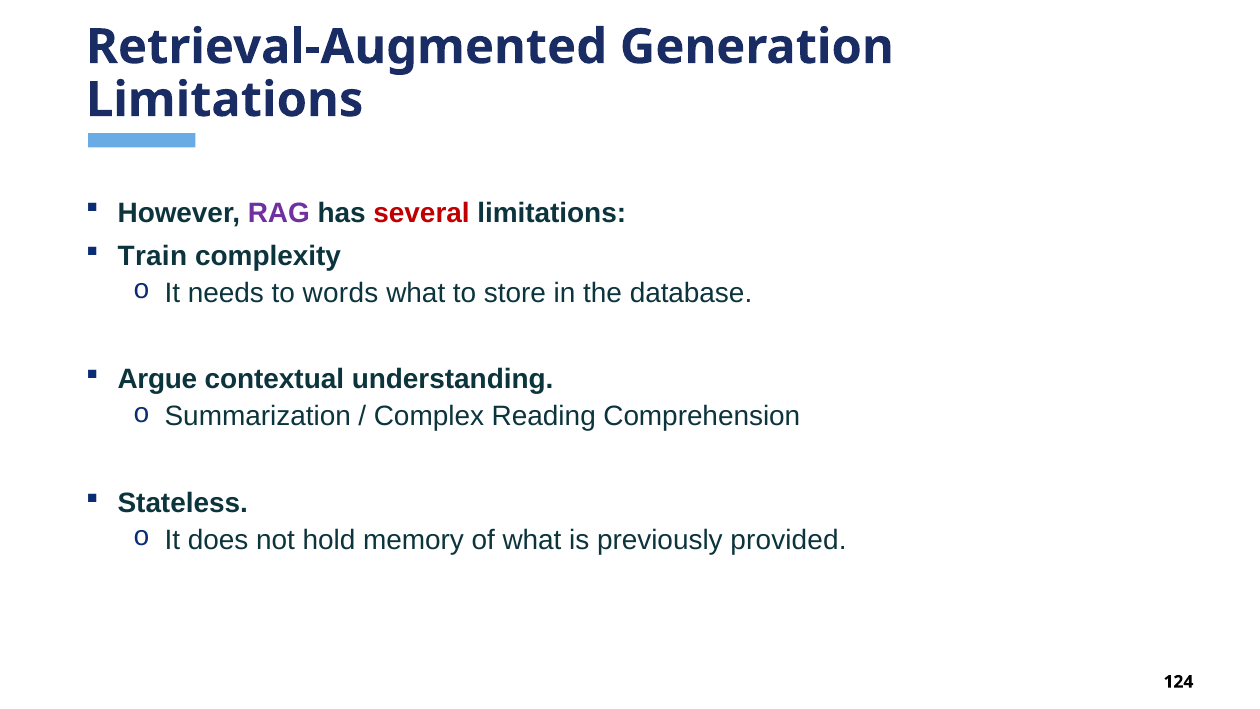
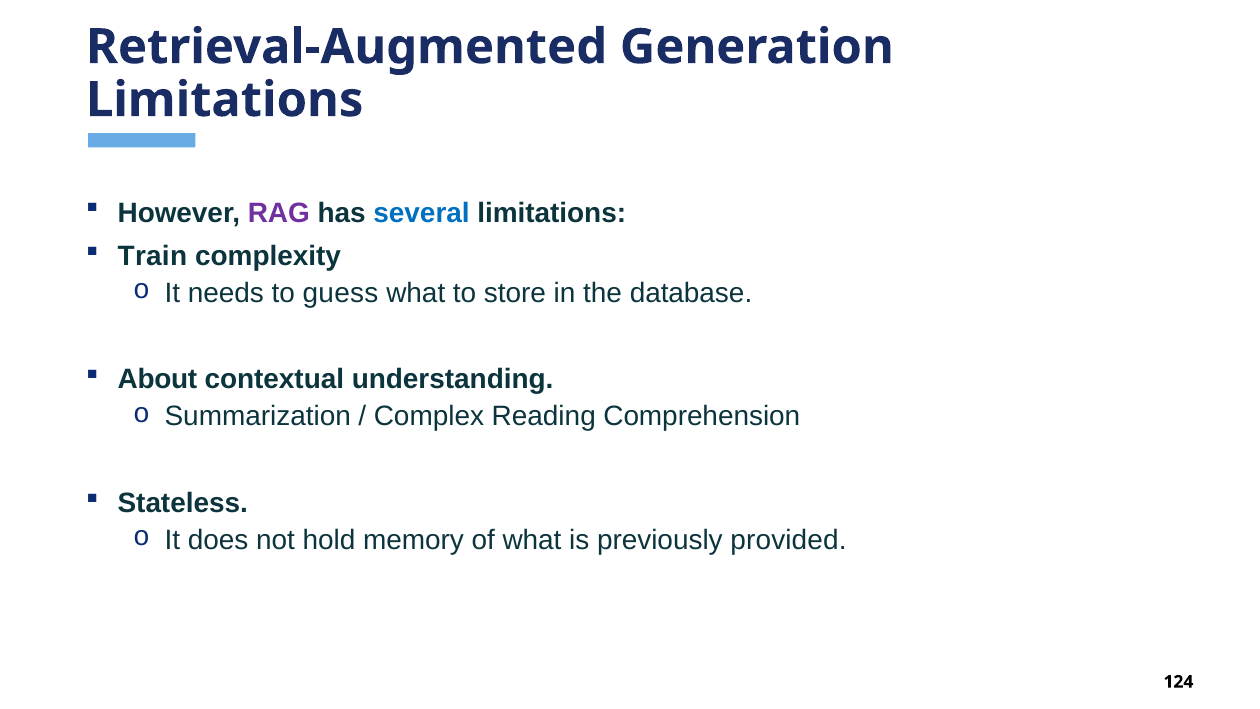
several colour: red -> blue
words: words -> guess
Argue: Argue -> About
